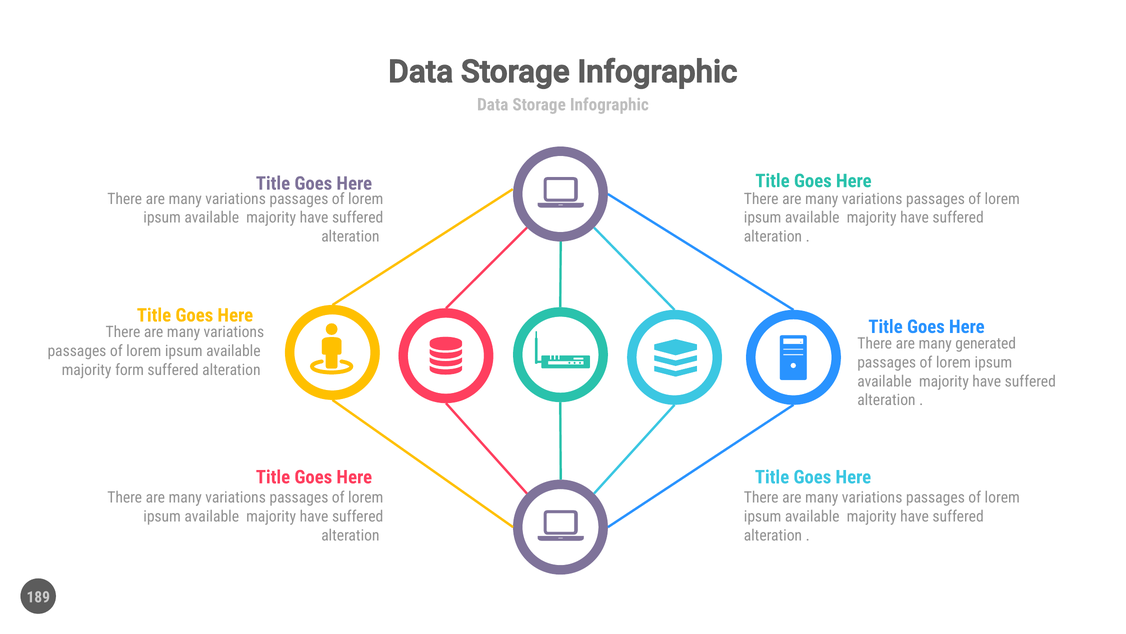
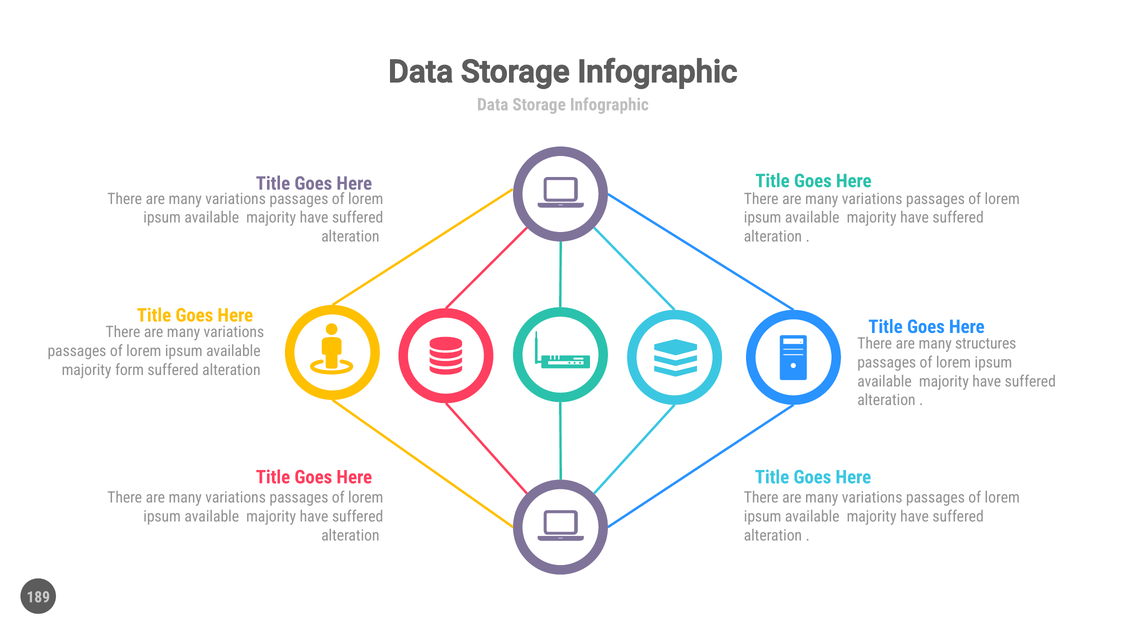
generated: generated -> structures
